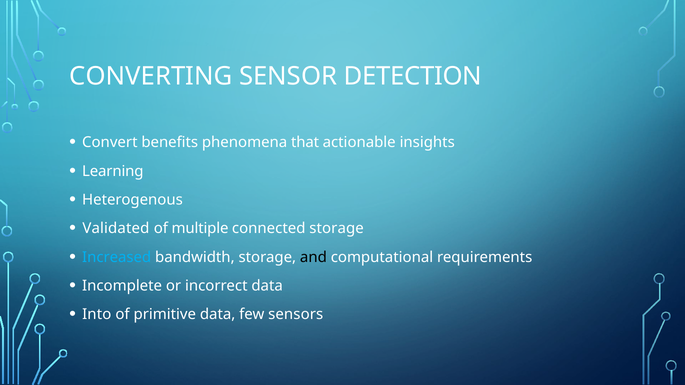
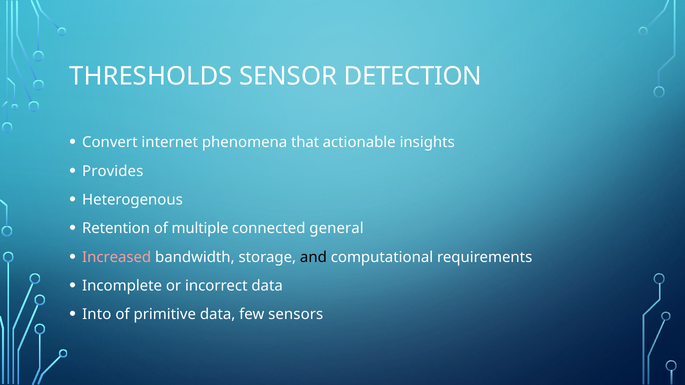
CONVERTING: CONVERTING -> THRESHOLDS
benefits: benefits -> internet
Learning: Learning -> Provides
Validated: Validated -> Retention
connected storage: storage -> general
Increased colour: light blue -> pink
